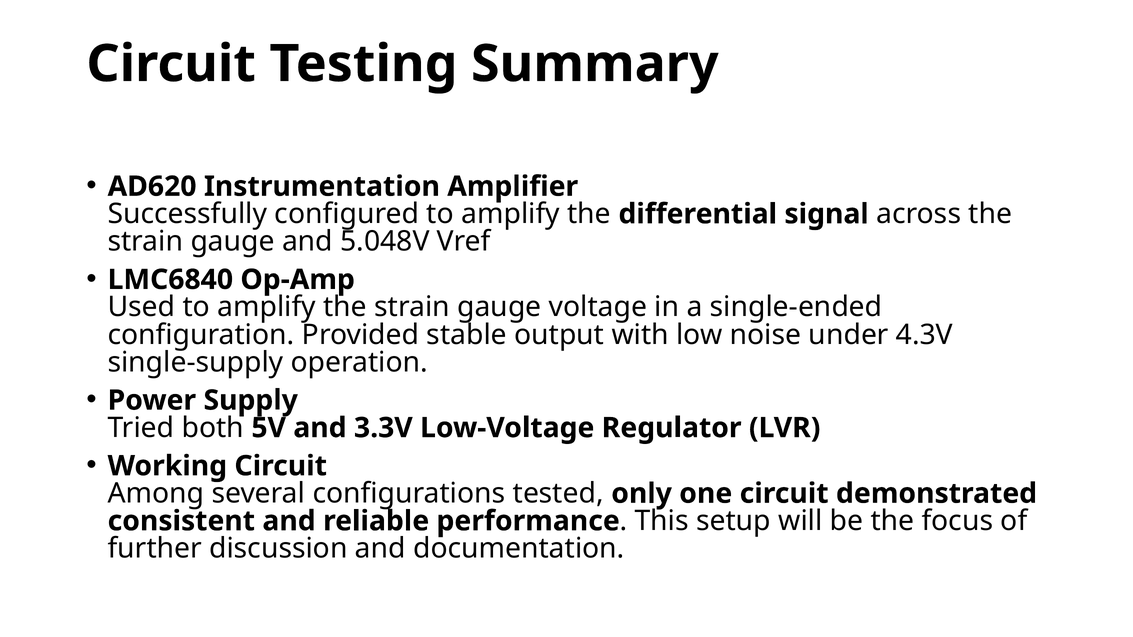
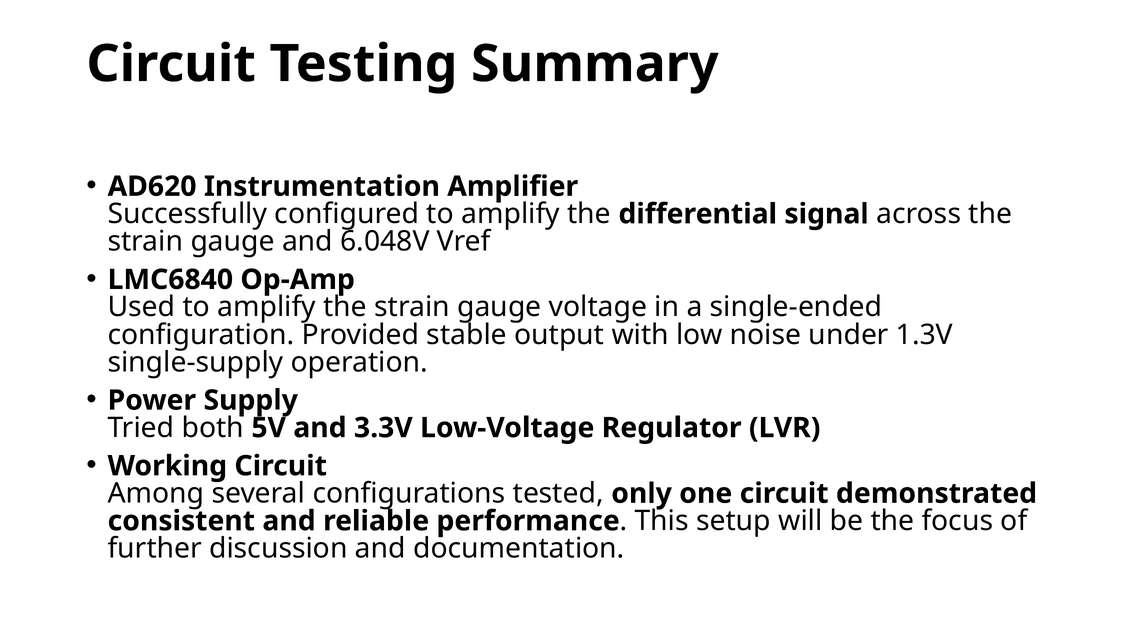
5.048V: 5.048V -> 6.048V
4.3V: 4.3V -> 1.3V
